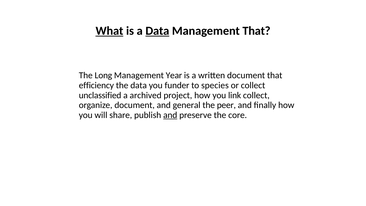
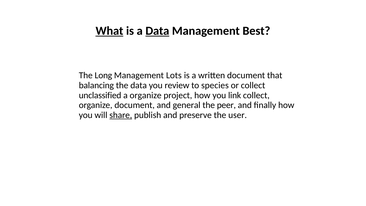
Management That: That -> Best
Year: Year -> Lots
efficiency: efficiency -> balancing
funder: funder -> review
a archived: archived -> organize
share underline: none -> present
and at (170, 115) underline: present -> none
core: core -> user
